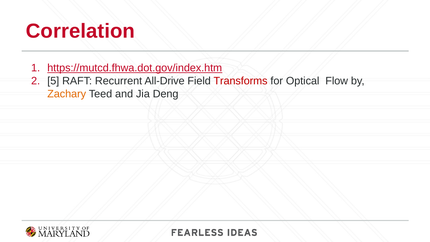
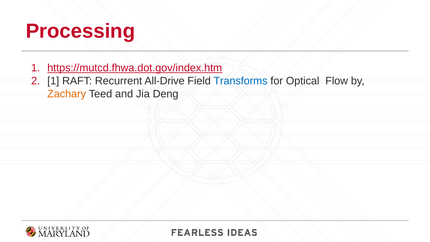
Correlation: Correlation -> Processing
2 5: 5 -> 1
Transforms colour: red -> blue
